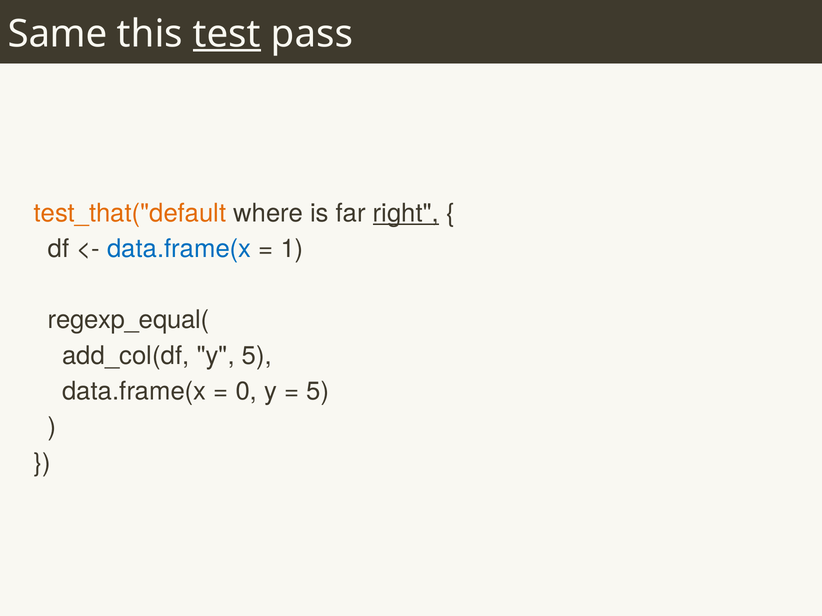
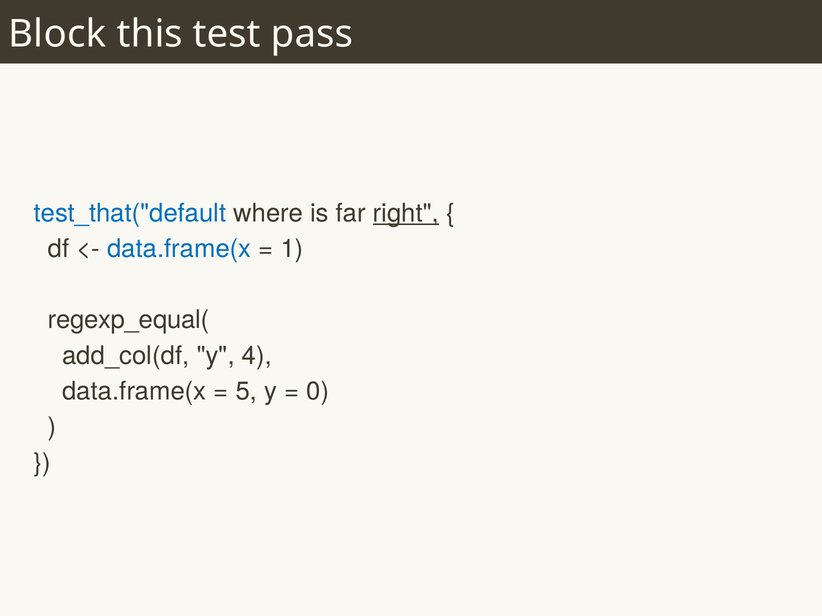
Same: Same -> Block
test underline: present -> none
test_that("default colour: orange -> blue
y 5: 5 -> 4
0: 0 -> 5
5 at (318, 392): 5 -> 0
